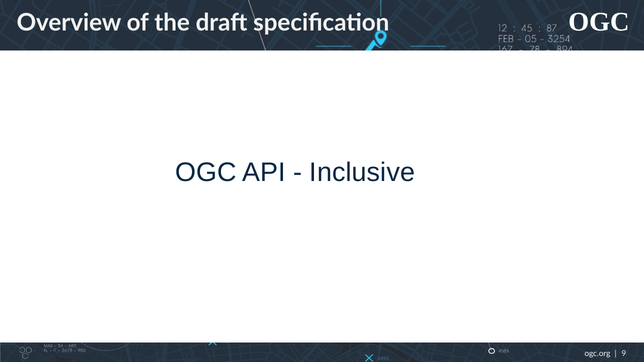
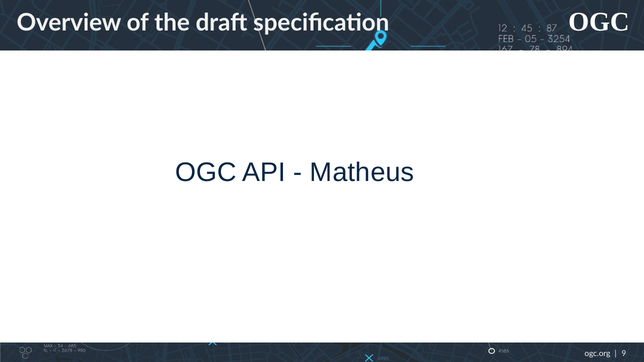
Inclusive: Inclusive -> Matheus
